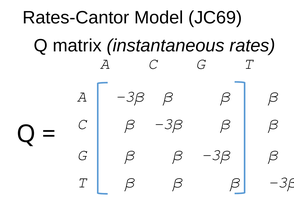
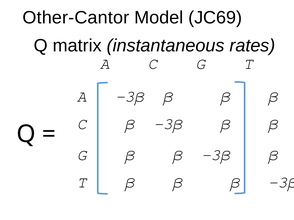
Rates-Cantor: Rates-Cantor -> Other-Cantor
